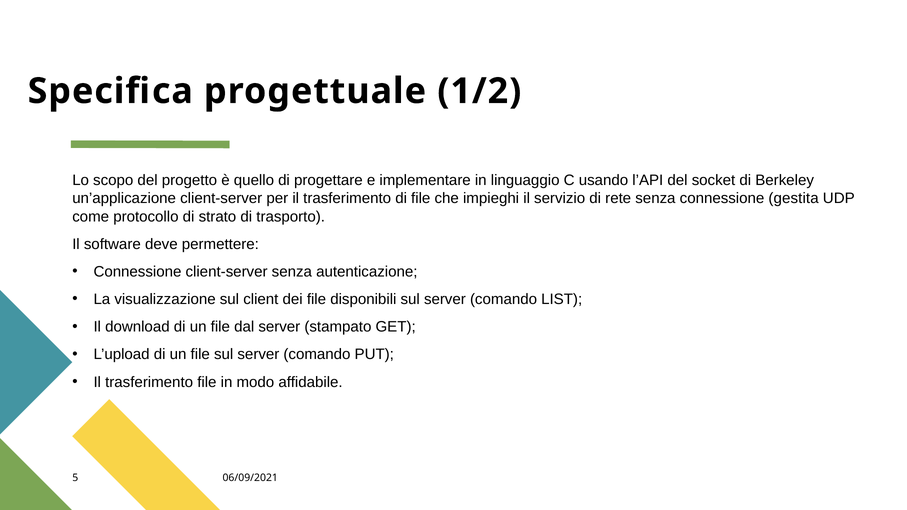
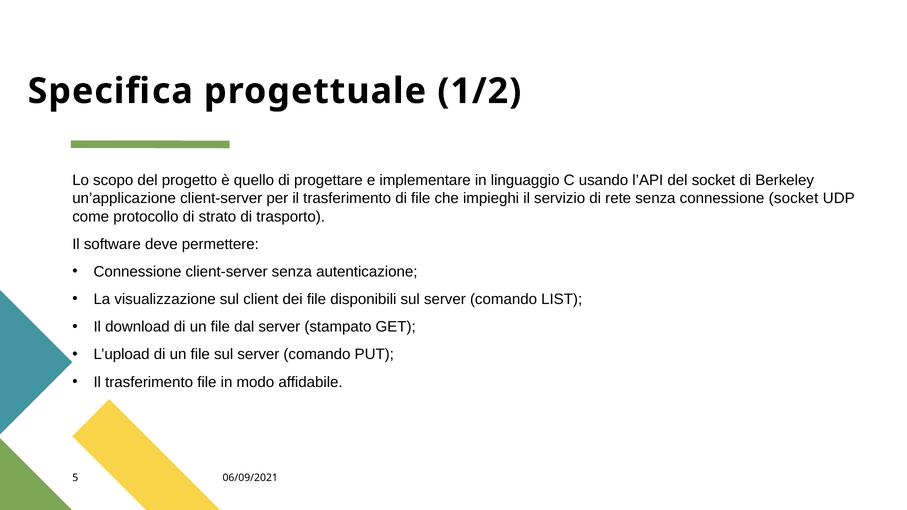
connessione gestita: gestita -> socket
